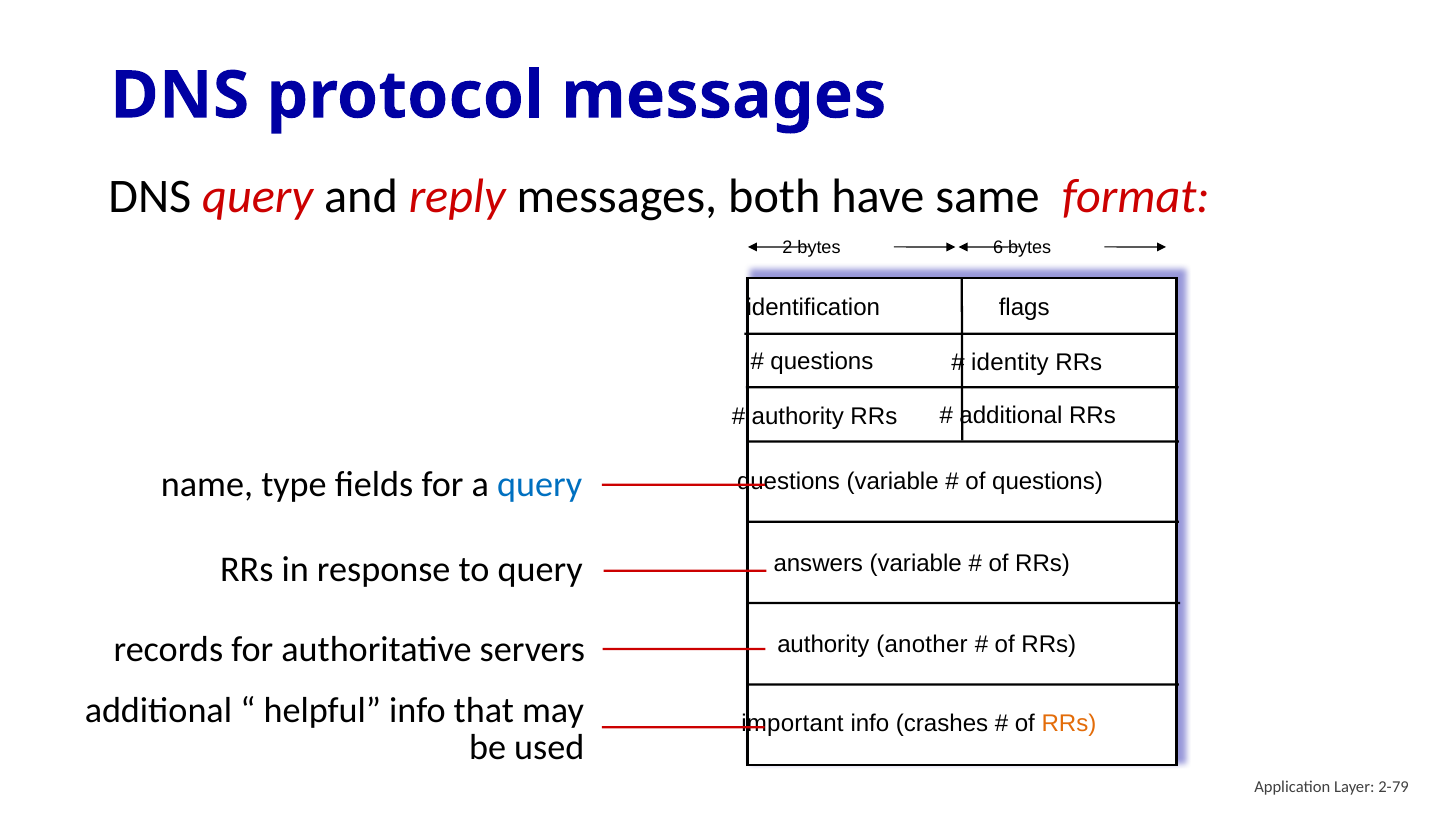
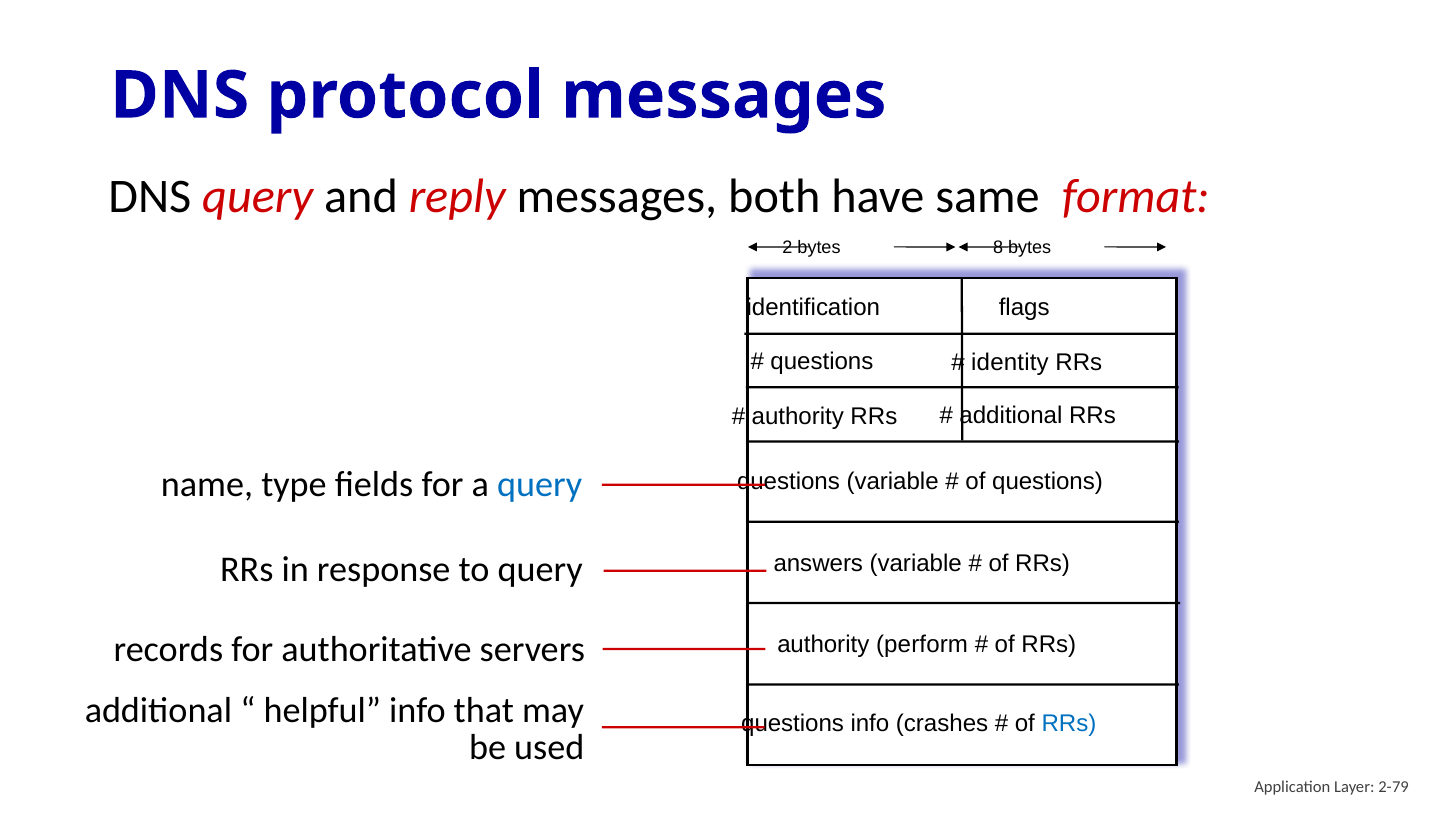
6: 6 -> 8
another: another -> perform
important at (792, 724): important -> questions
RRs at (1069, 724) colour: orange -> blue
